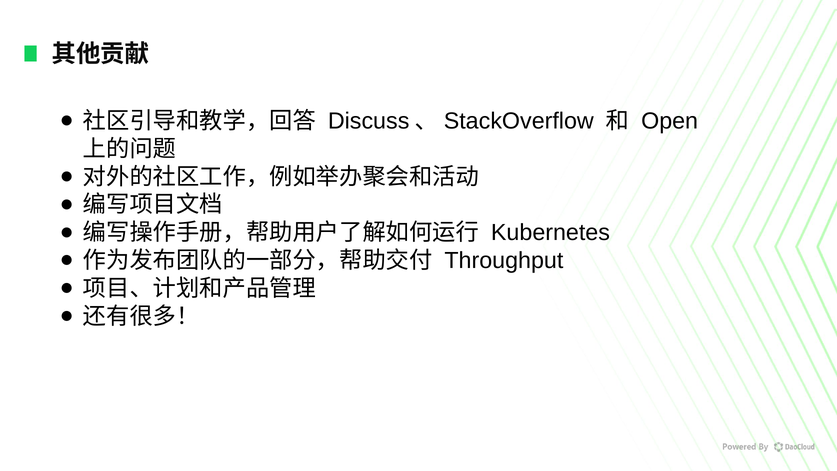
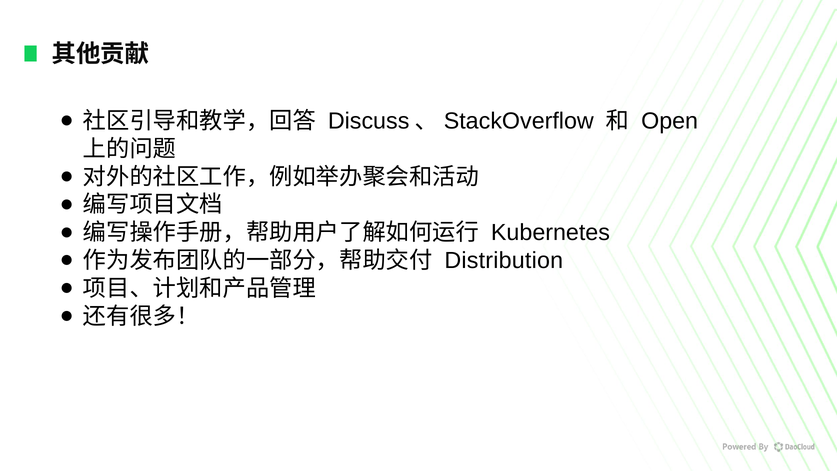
Throughput: Throughput -> Distribution
